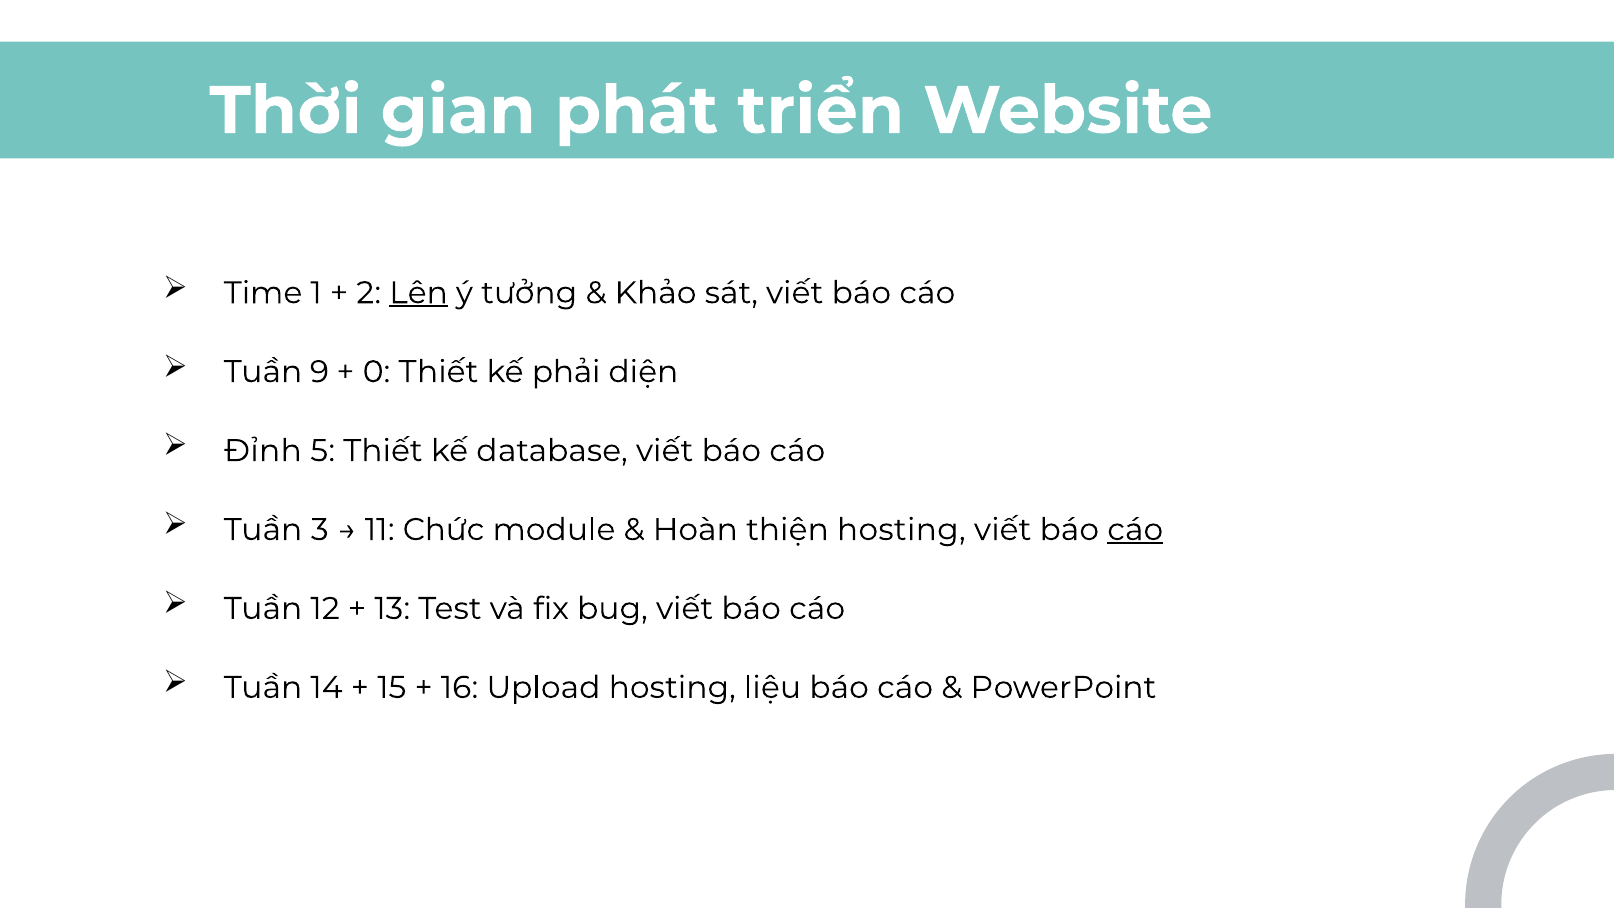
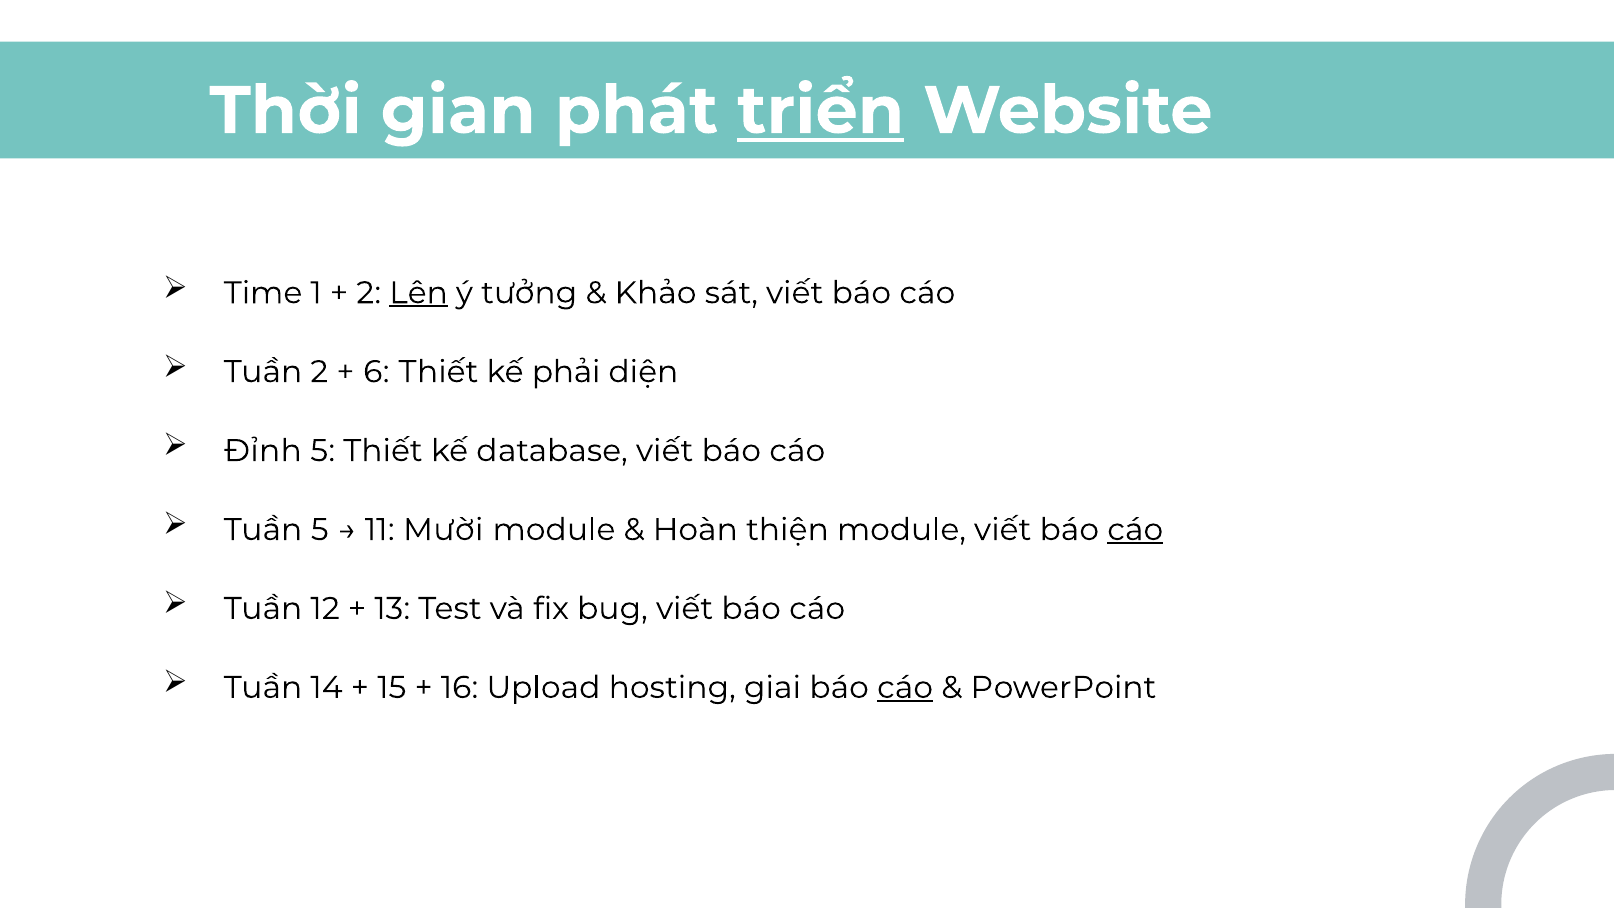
triển underline: none -> present
Tuần 9: 9 -> 2
0: 0 -> 6
Tuần 3: 3 -> 5
Chức: Chức -> Mười
thiện hosting: hosting -> module
liệu: liệu -> giai
cáo at (905, 687) underline: none -> present
